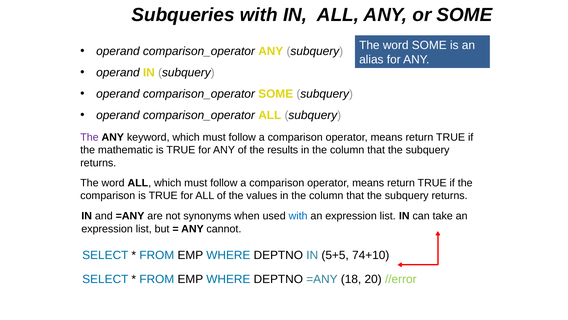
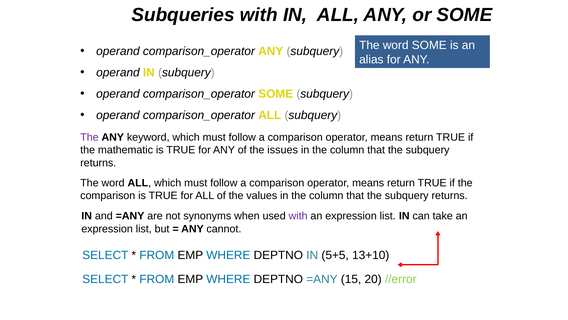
results: results -> issues
with at (298, 216) colour: blue -> purple
74+10: 74+10 -> 13+10
18: 18 -> 15
